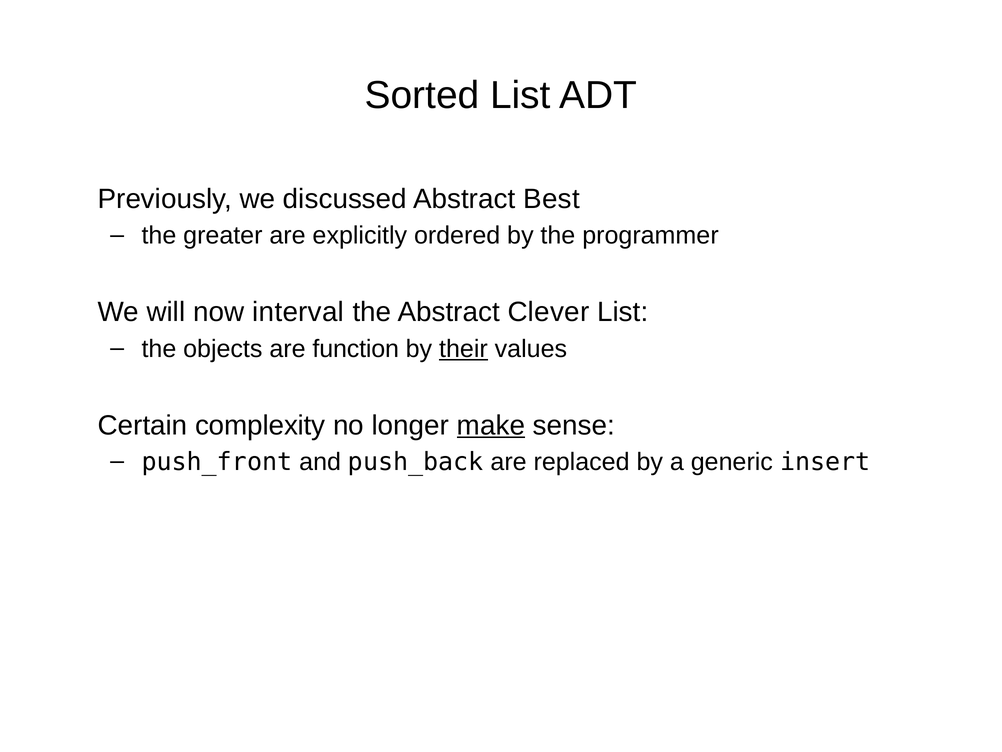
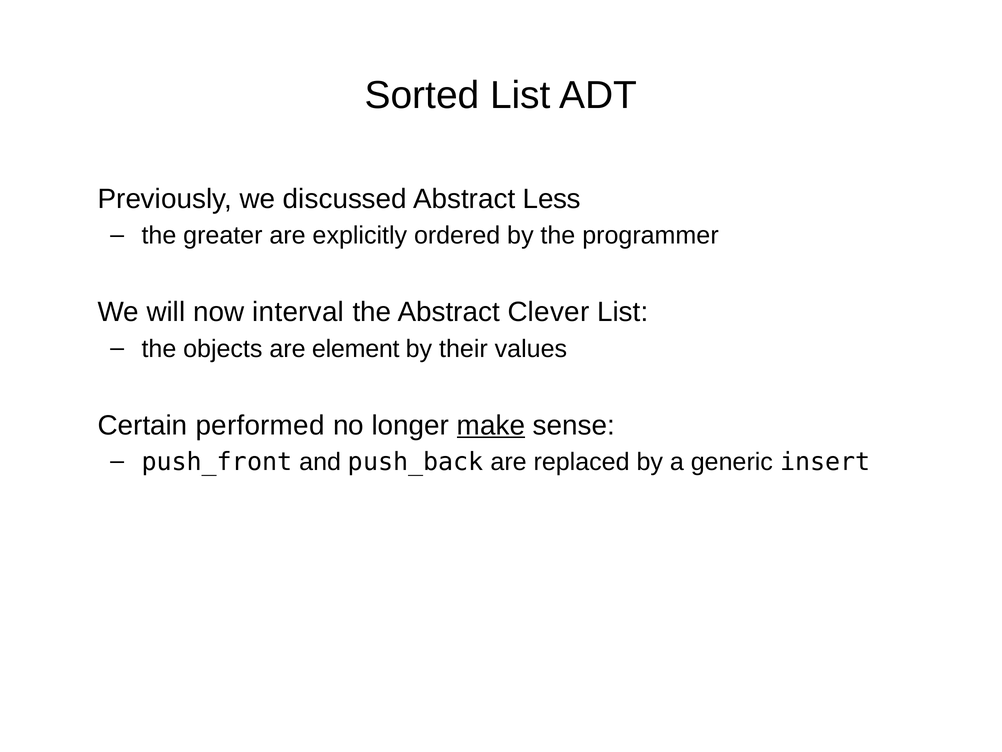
Best: Best -> Less
function: function -> element
their underline: present -> none
complexity: complexity -> performed
